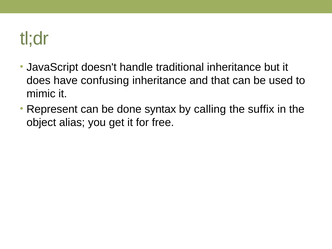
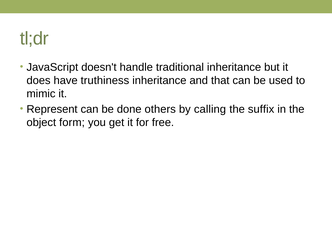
confusing: confusing -> truthiness
syntax: syntax -> others
alias: alias -> form
